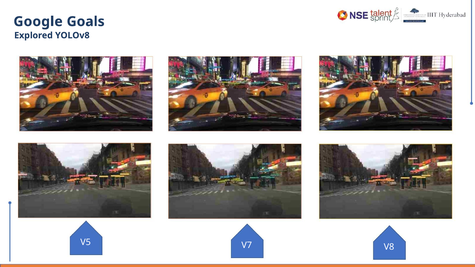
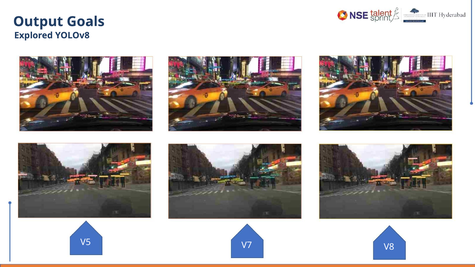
Google: Google -> Output
